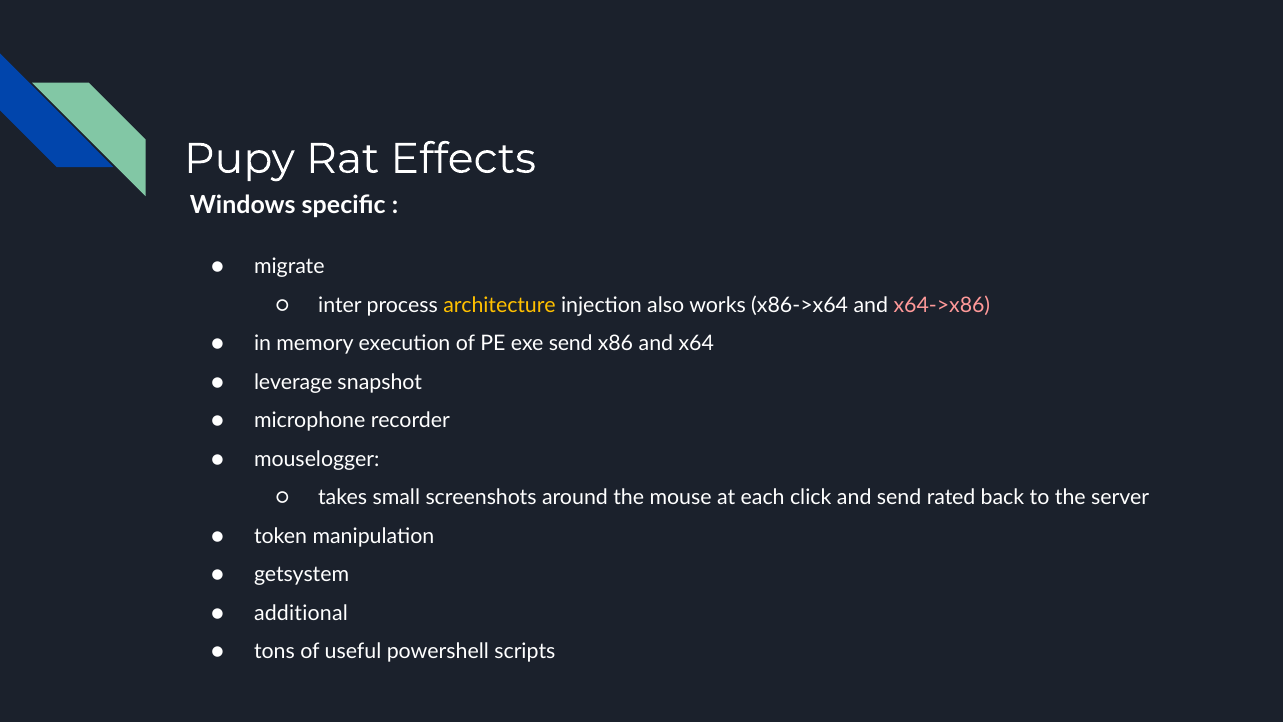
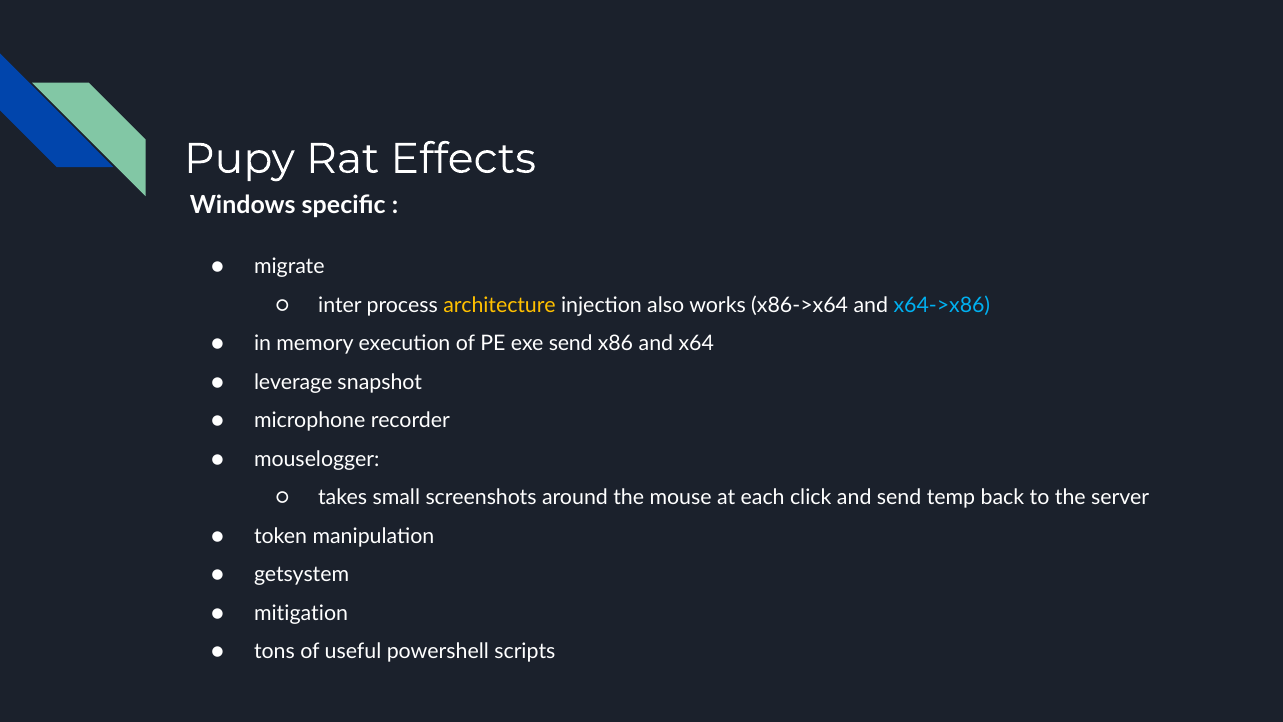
x64->x86 colour: pink -> light blue
rated: rated -> temp
additional: additional -> mitigation
